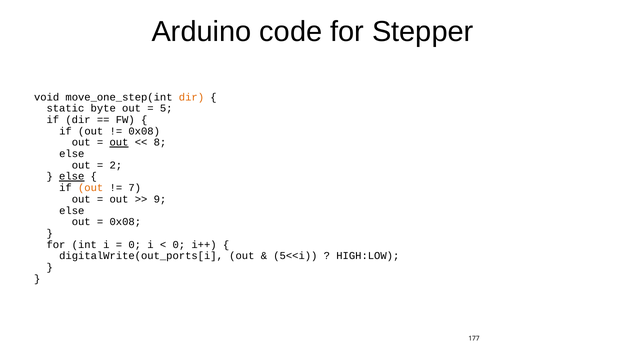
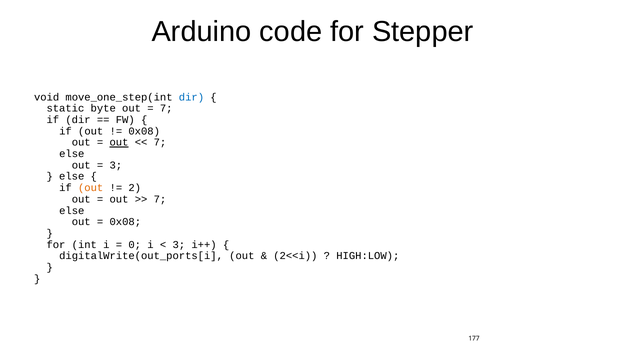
dir at (191, 97) colour: orange -> blue
5 at (166, 109): 5 -> 7
8 at (160, 143): 8 -> 7
2 at (116, 165): 2 -> 3
else at (72, 177) underline: present -> none
7: 7 -> 2
9 at (160, 199): 9 -> 7
0 at (179, 245): 0 -> 3
5<<i: 5<<i -> 2<<i
